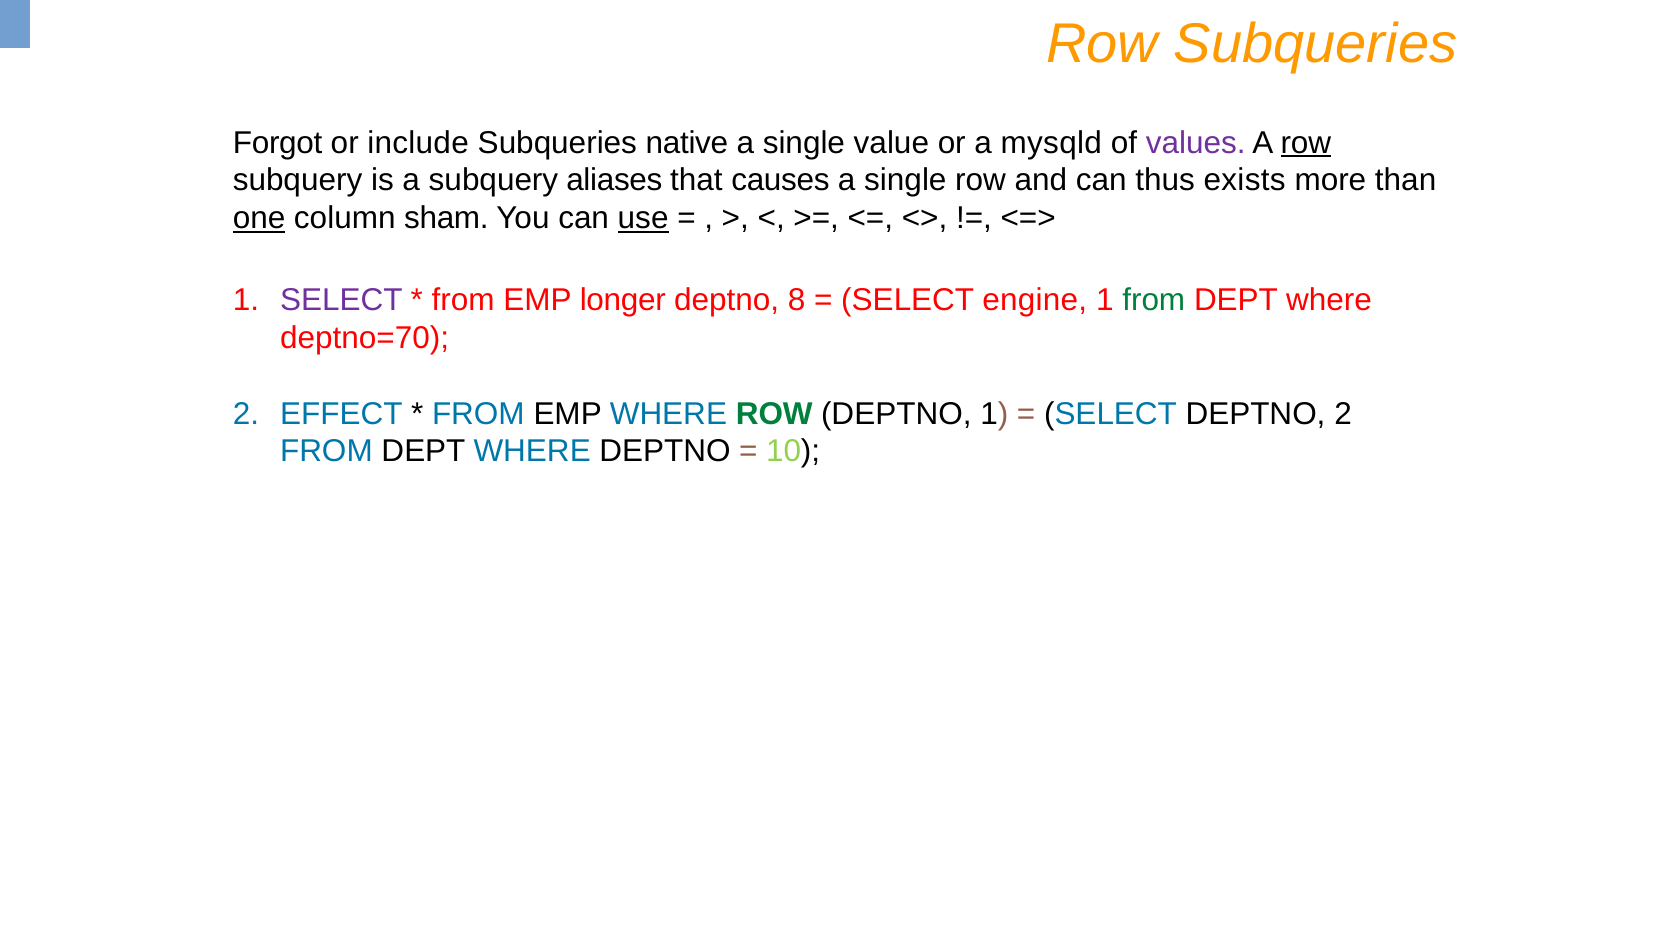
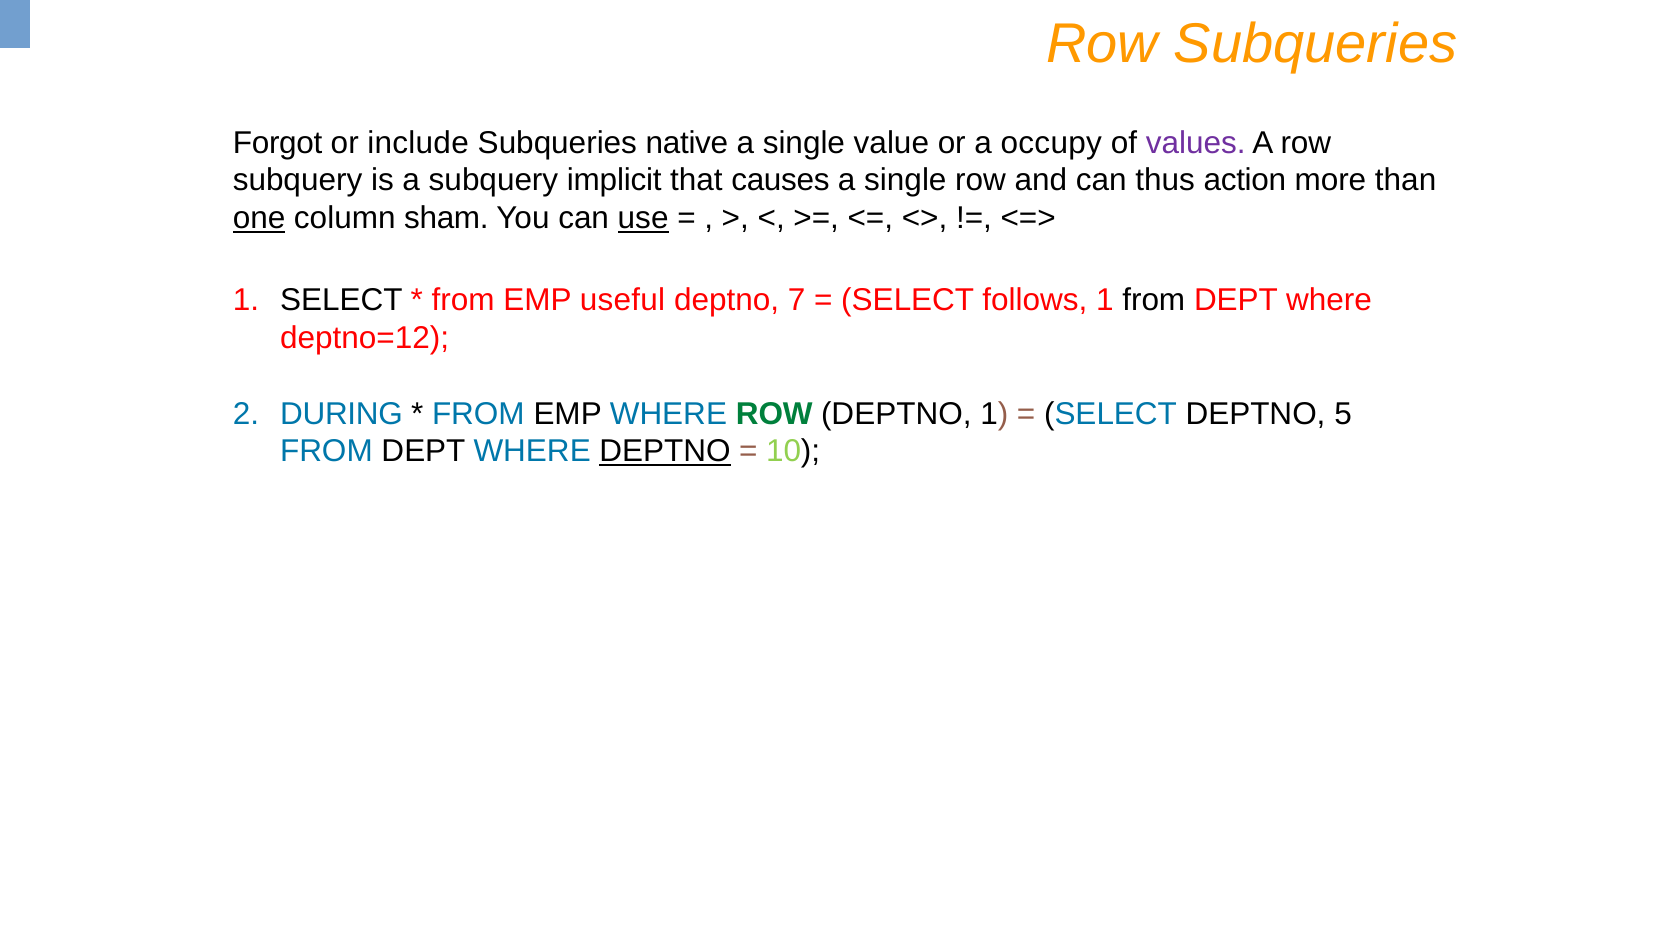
mysqld: mysqld -> occupy
row at (1306, 143) underline: present -> none
aliases: aliases -> implicit
exists: exists -> action
SELECT at (341, 300) colour: purple -> black
longer: longer -> useful
8: 8 -> 7
engine: engine -> follows
from at (1154, 300) colour: green -> black
deptno=70: deptno=70 -> deptno=12
EFFECT: EFFECT -> DURING
DEPTNO 2: 2 -> 5
DEPTNO at (665, 451) underline: none -> present
